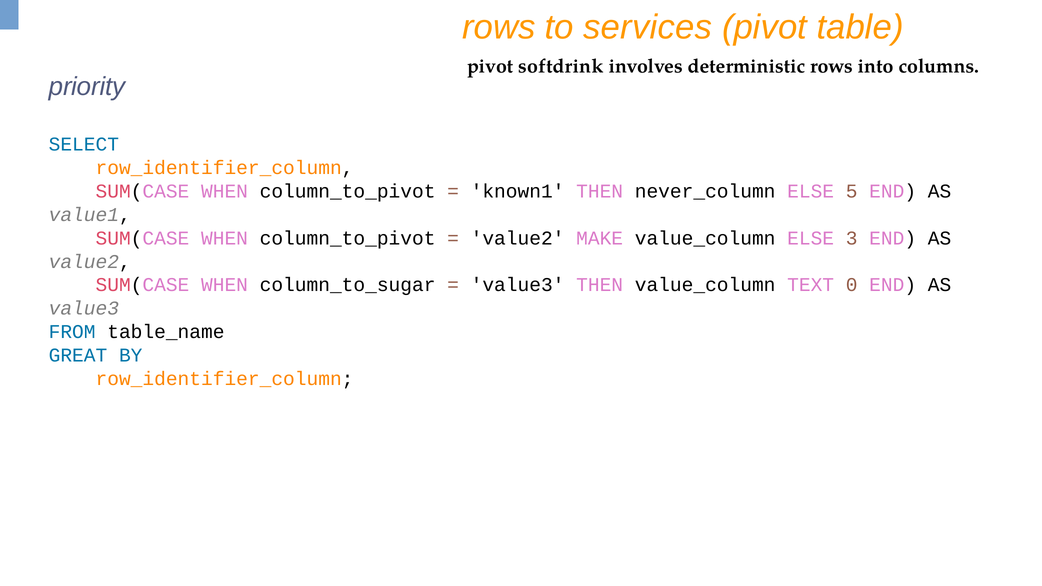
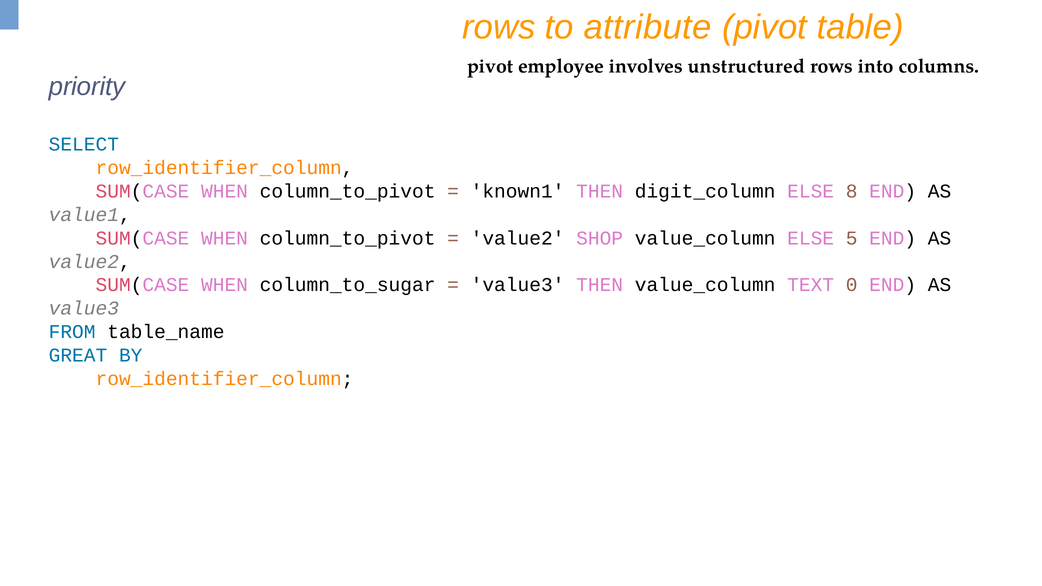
services: services -> attribute
softdrink: softdrink -> employee
deterministic: deterministic -> unstructured
never_column: never_column -> digit_column
5: 5 -> 8
MAKE: MAKE -> SHOP
3: 3 -> 5
